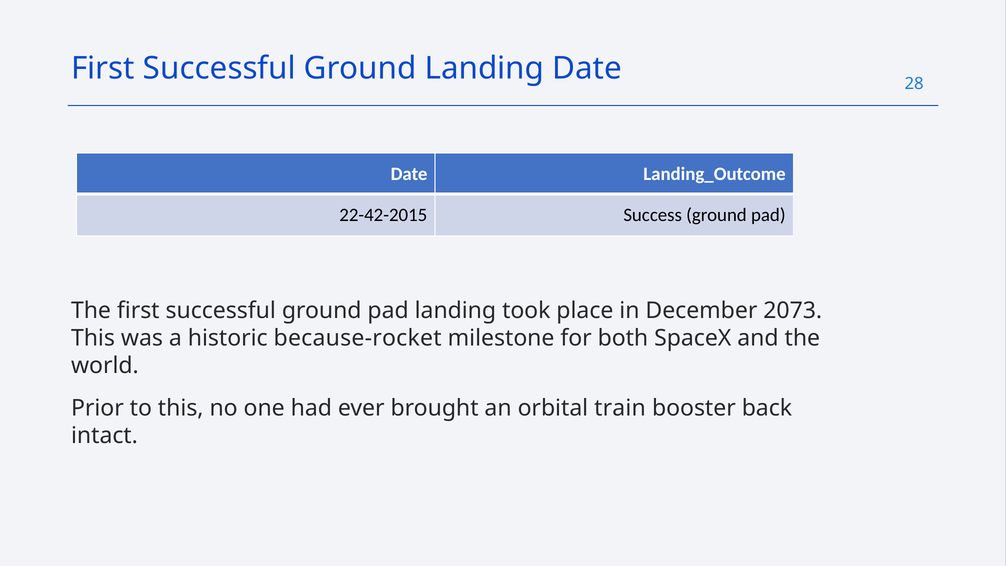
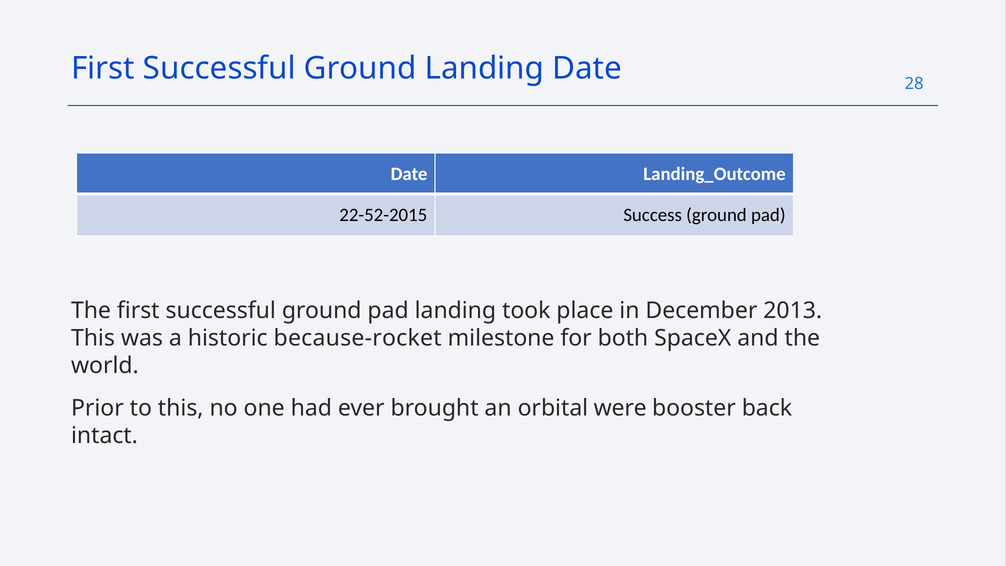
22-42-2015: 22-42-2015 -> 22-52-2015
2073: 2073 -> 2013
train: train -> were
